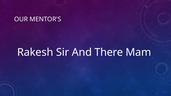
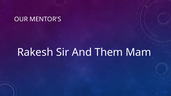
There: There -> Them
